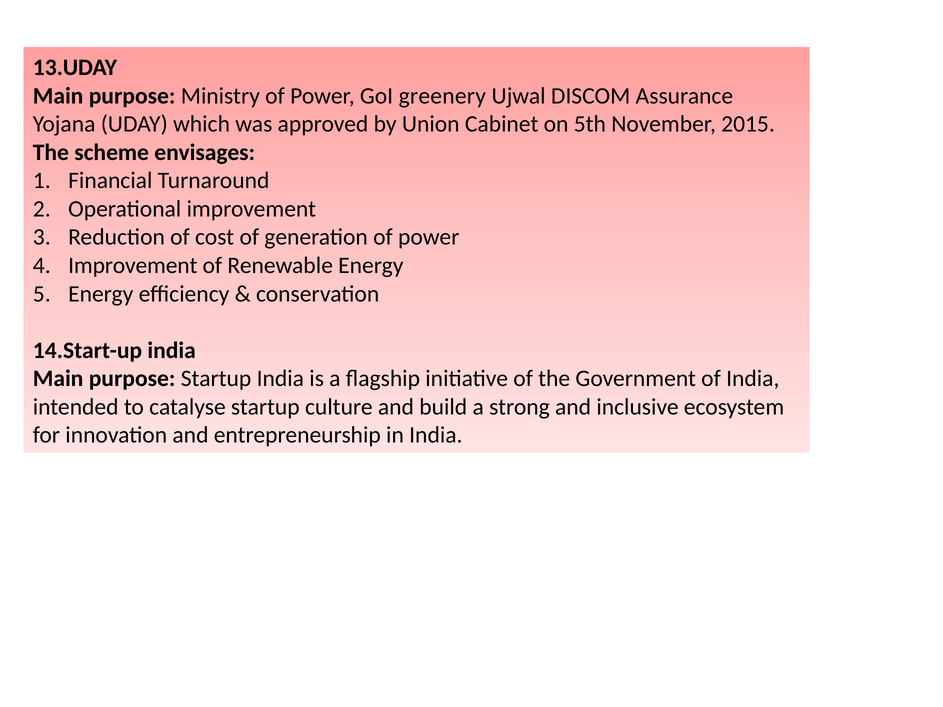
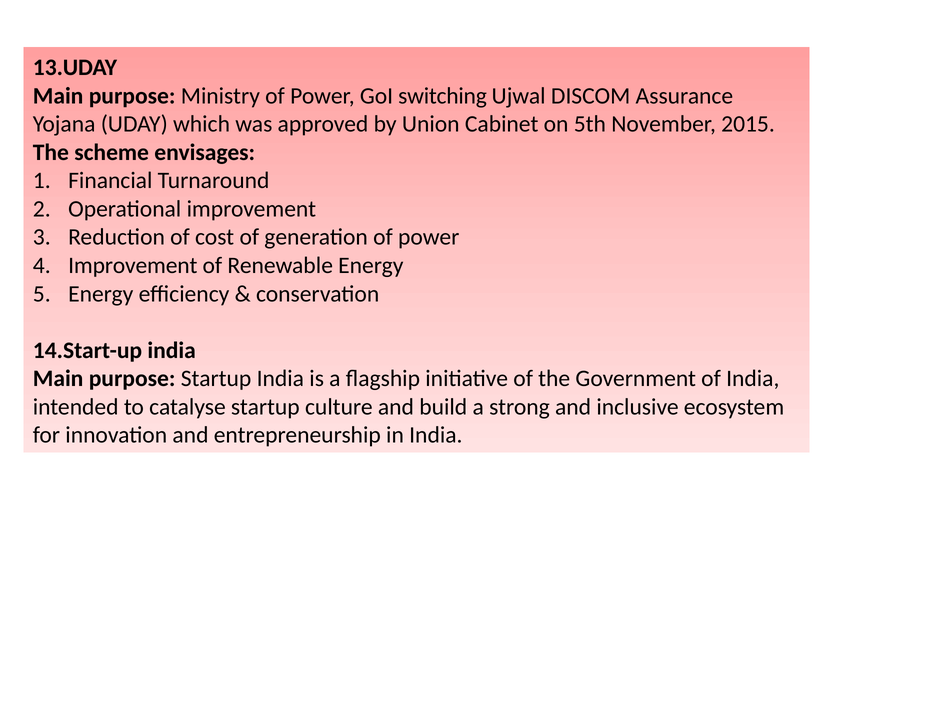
greenery: greenery -> switching
